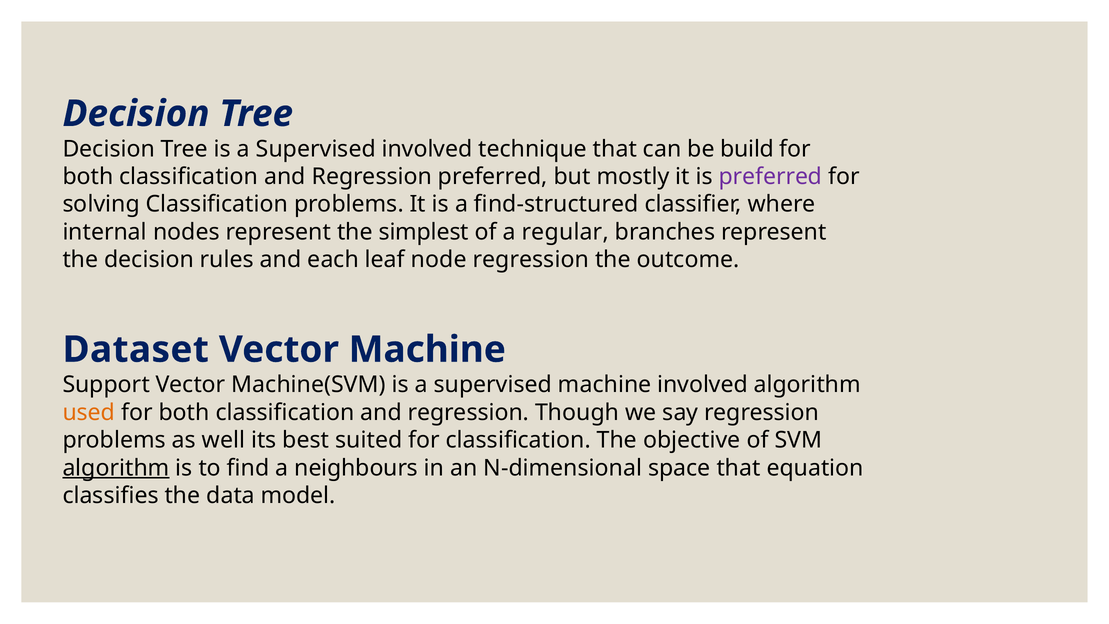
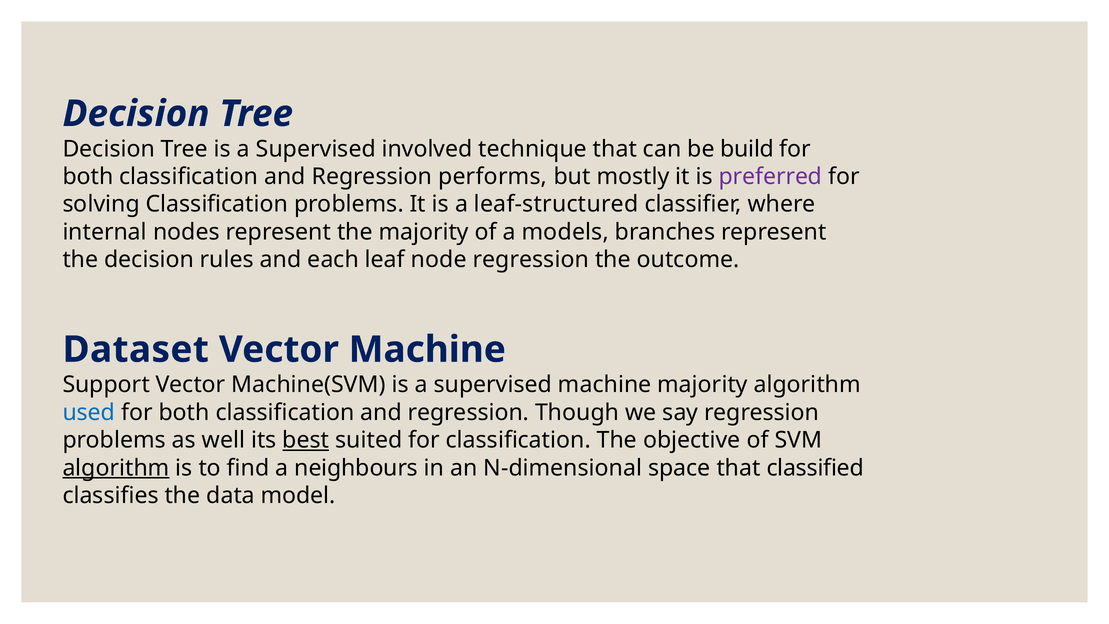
Regression preferred: preferred -> performs
find-structured: find-structured -> leaf-structured
the simplest: simplest -> majority
regular: regular -> models
machine involved: involved -> majority
used colour: orange -> blue
best underline: none -> present
equation: equation -> classified
